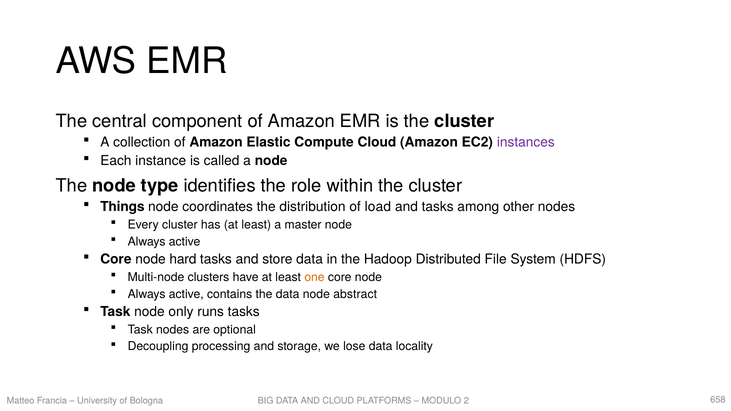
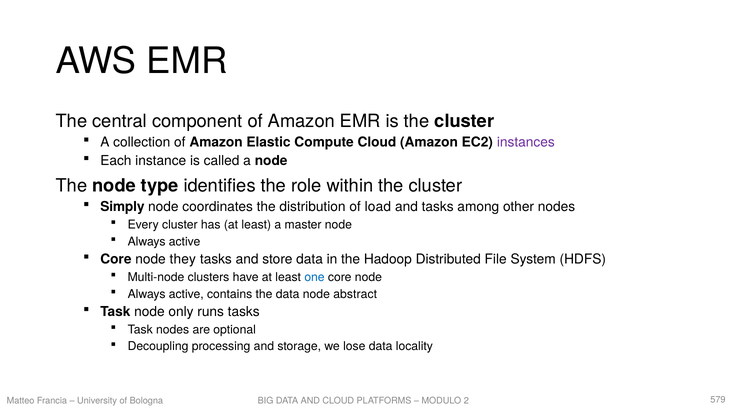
Things: Things -> Simply
hard: hard -> they
one colour: orange -> blue
658: 658 -> 579
